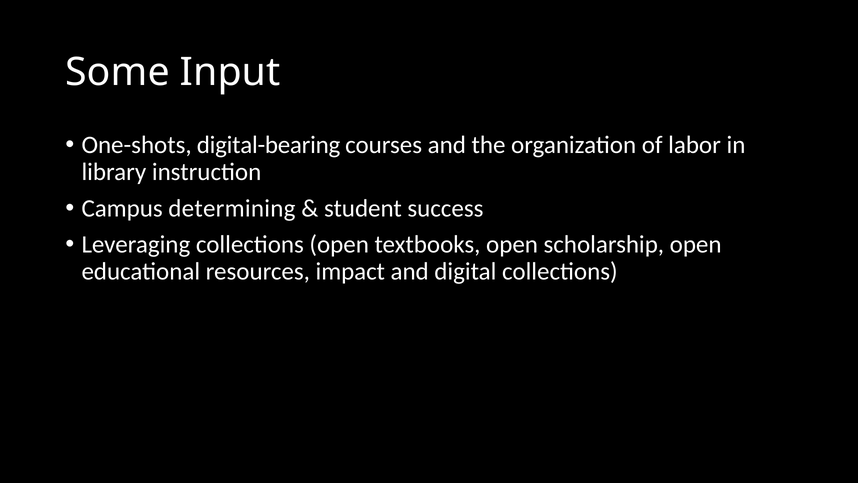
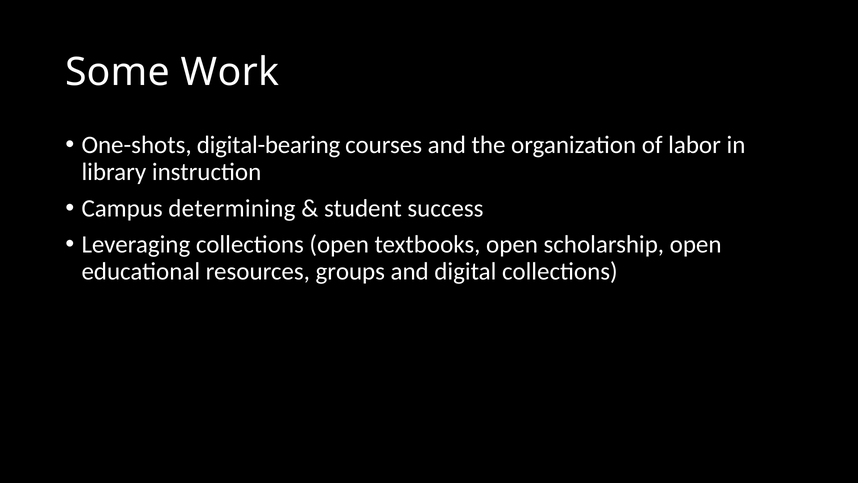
Input: Input -> Work
impact: impact -> groups
